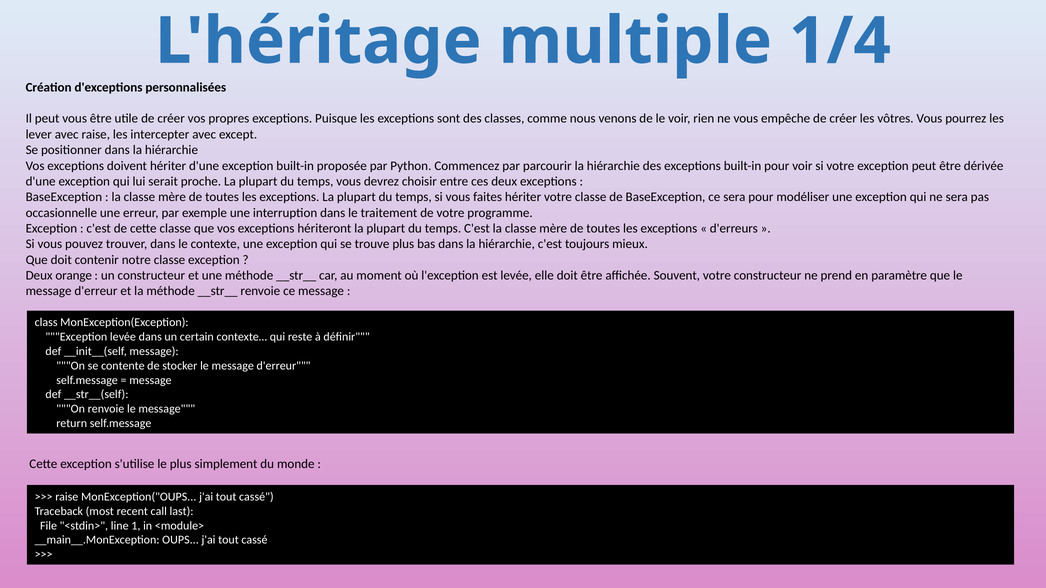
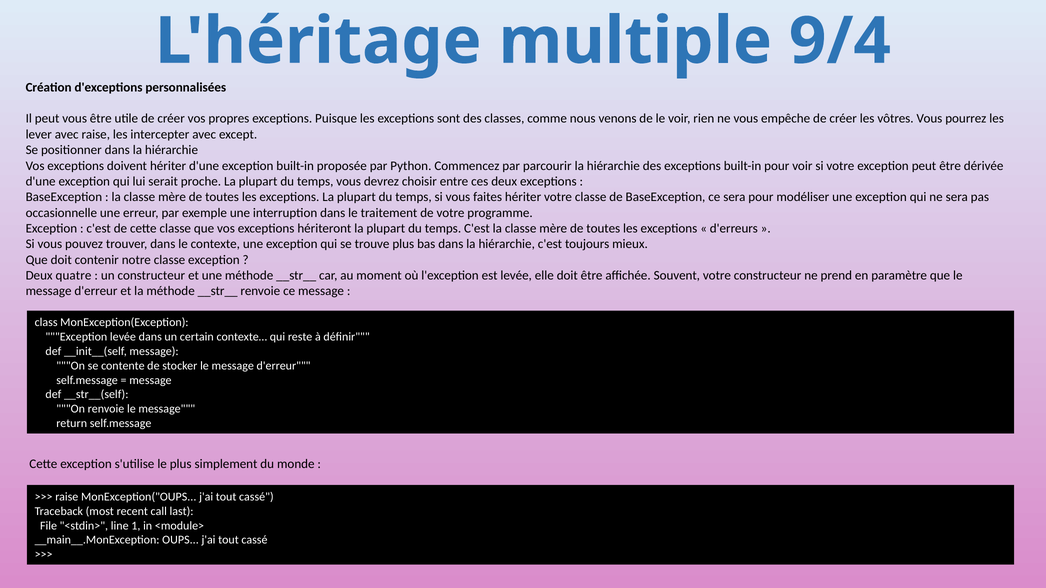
1/4: 1/4 -> 9/4
orange: orange -> quatre
